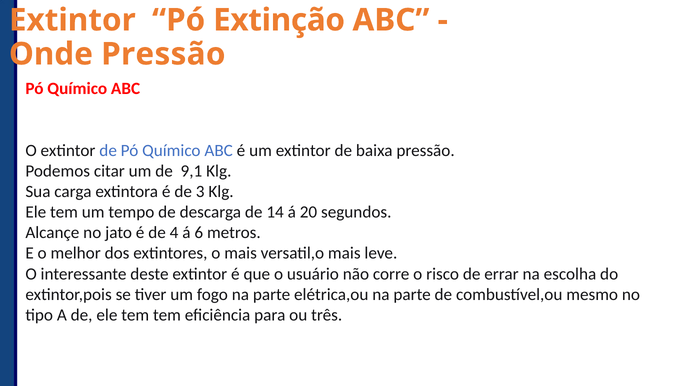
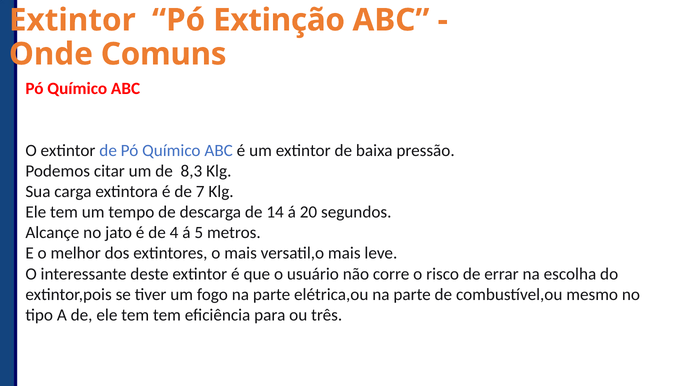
Onde Pressão: Pressão -> Comuns
9,1: 9,1 -> 8,3
3: 3 -> 7
6: 6 -> 5
